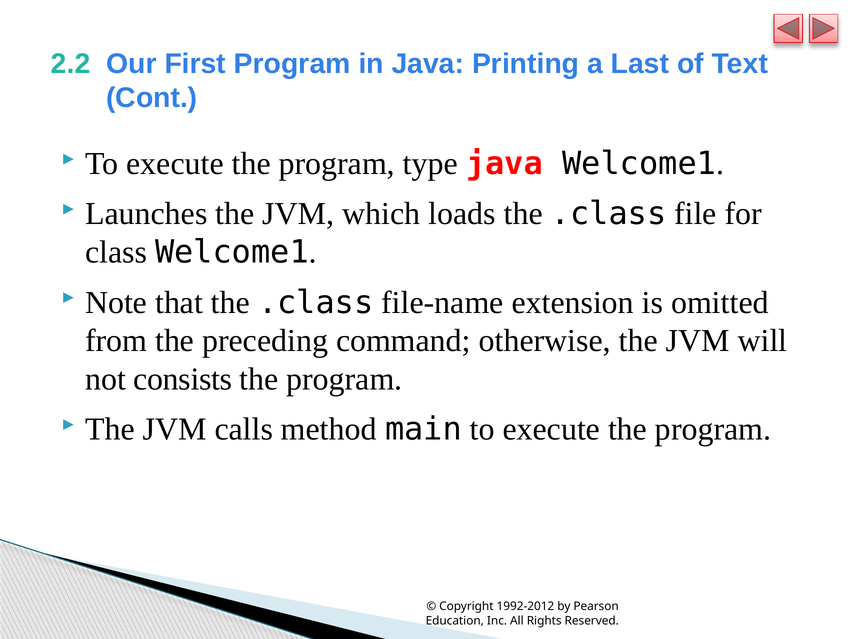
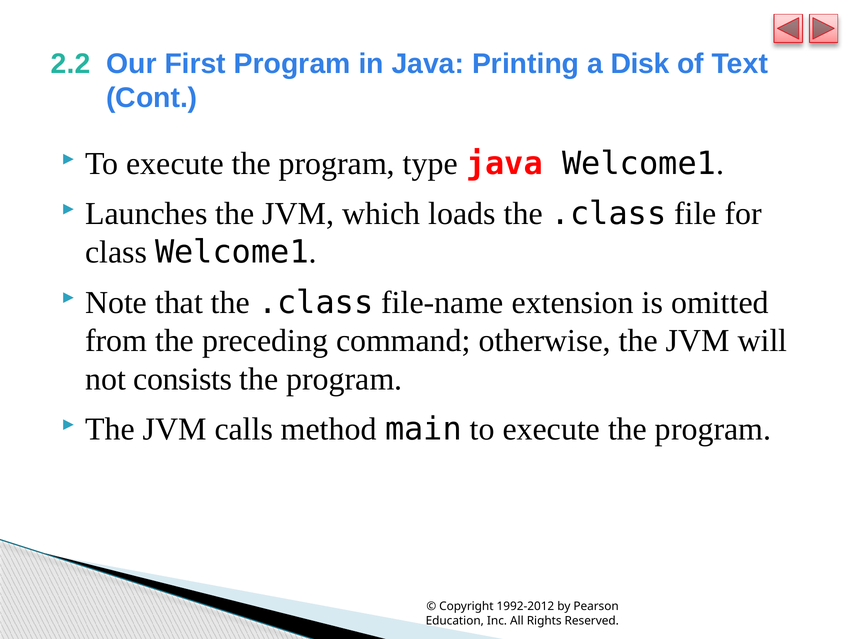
Last: Last -> Disk
